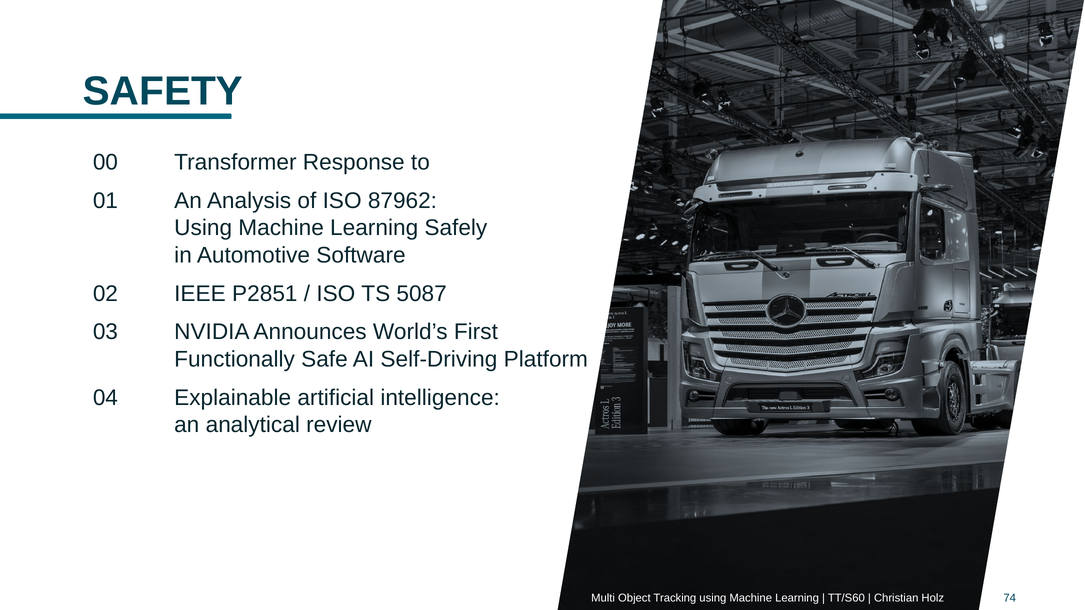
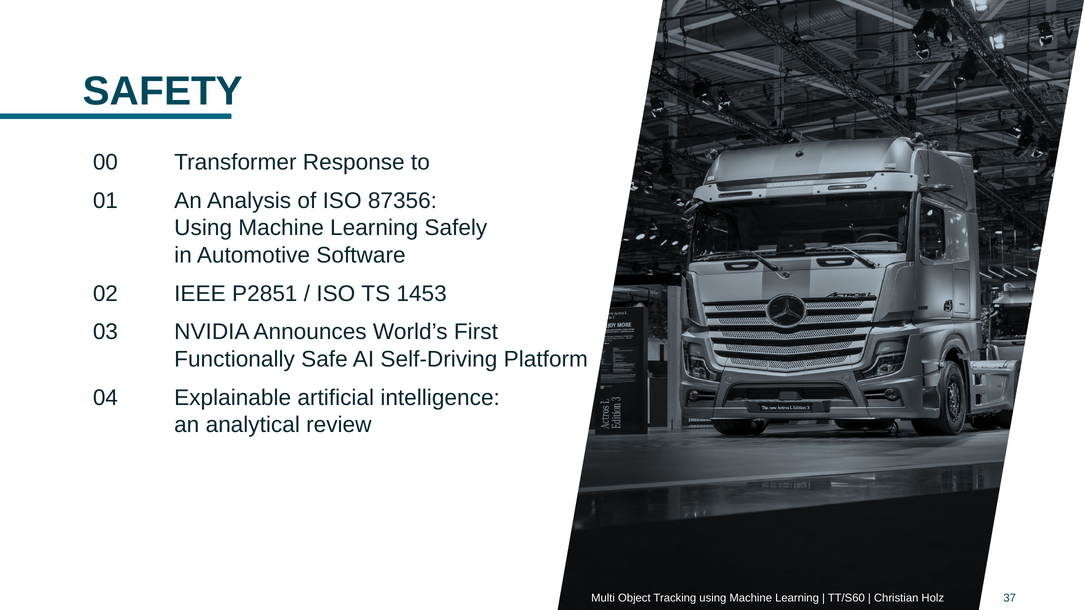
87962: 87962 -> 87356
5087: 5087 -> 1453
74: 74 -> 37
